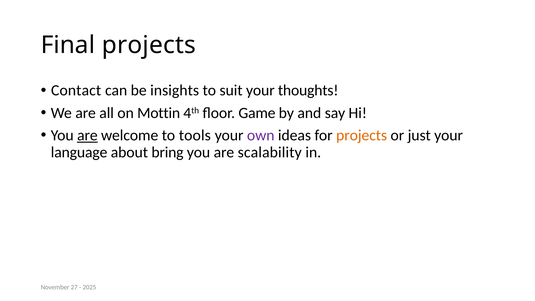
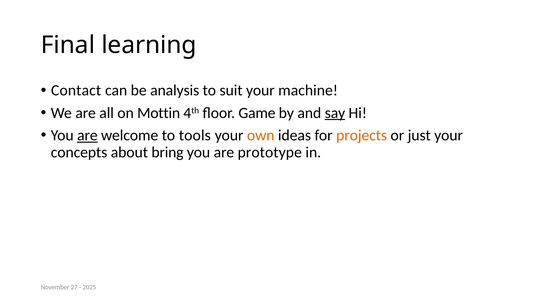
Final projects: projects -> learning
insights: insights -> analysis
thoughts: thoughts -> machine
say underline: none -> present
own colour: purple -> orange
language: language -> concepts
scalability: scalability -> prototype
